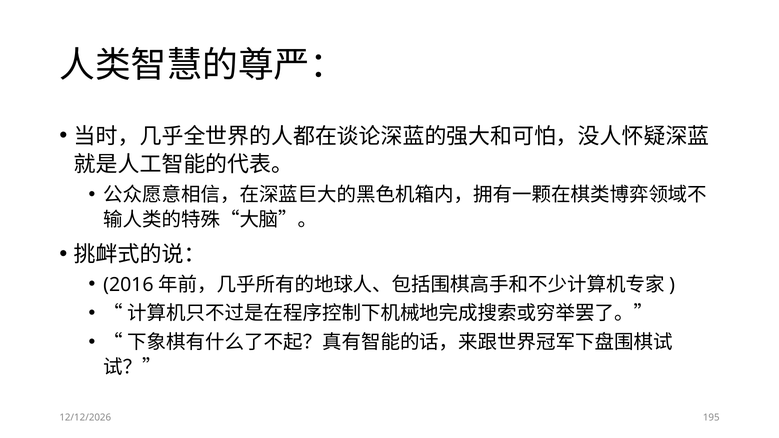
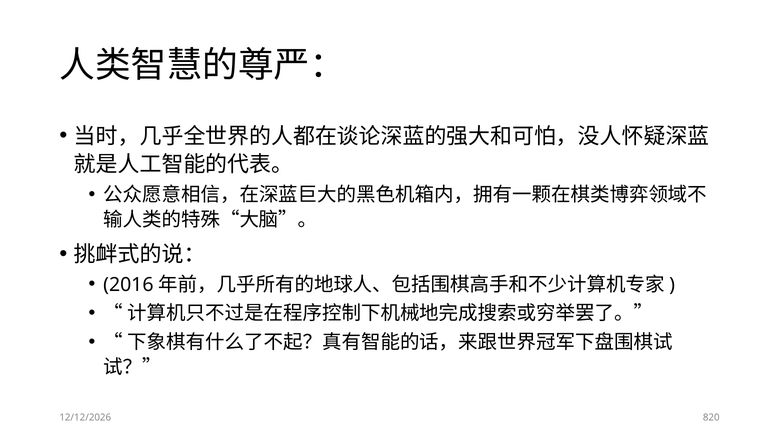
195: 195 -> 820
